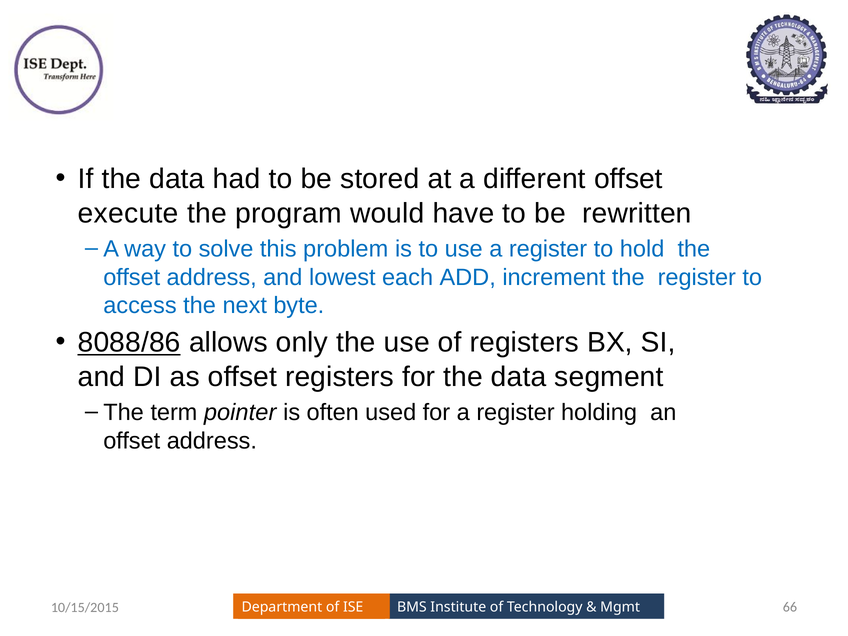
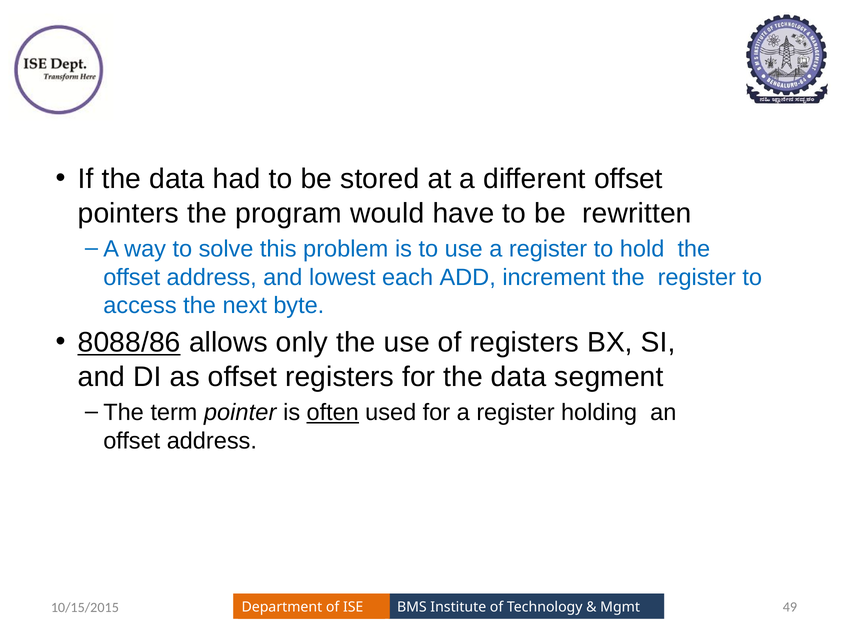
execute: execute -> pointers
often underline: none -> present
66: 66 -> 49
